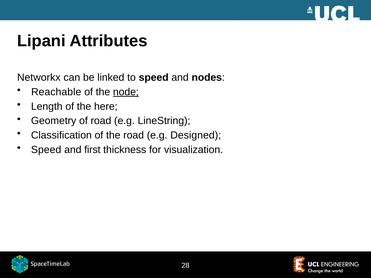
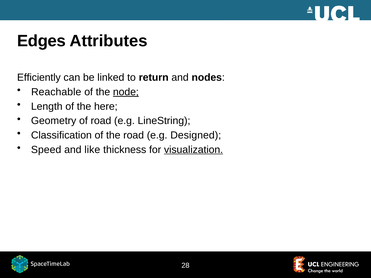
Lipani: Lipani -> Edges
Networkx: Networkx -> Efficiently
to speed: speed -> return
first: first -> like
visualization underline: none -> present
